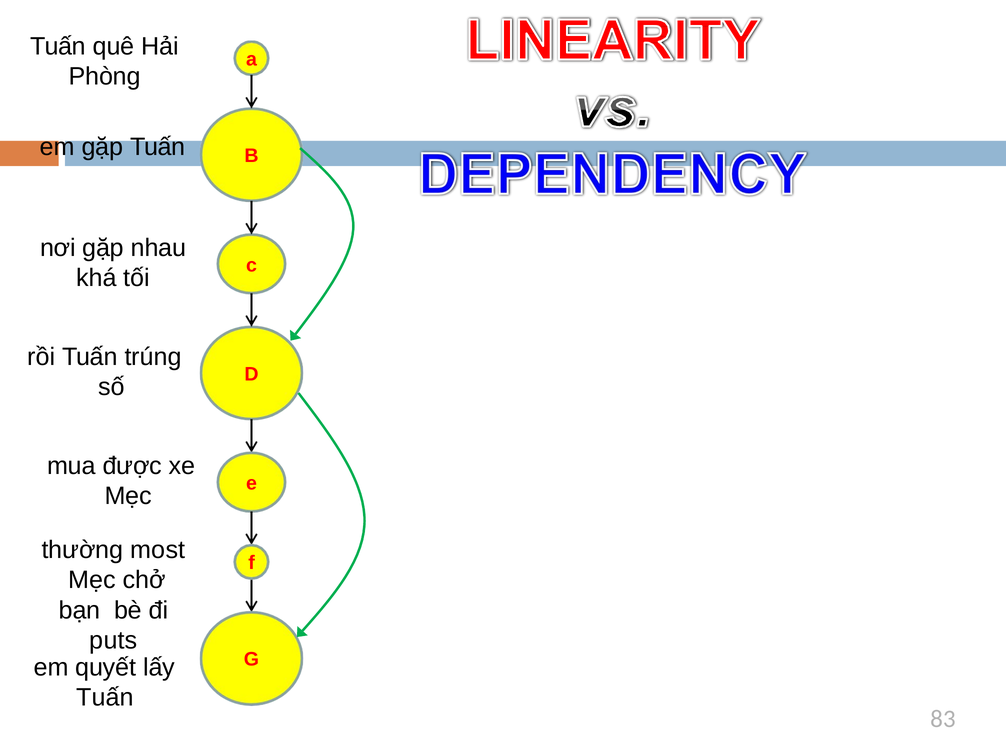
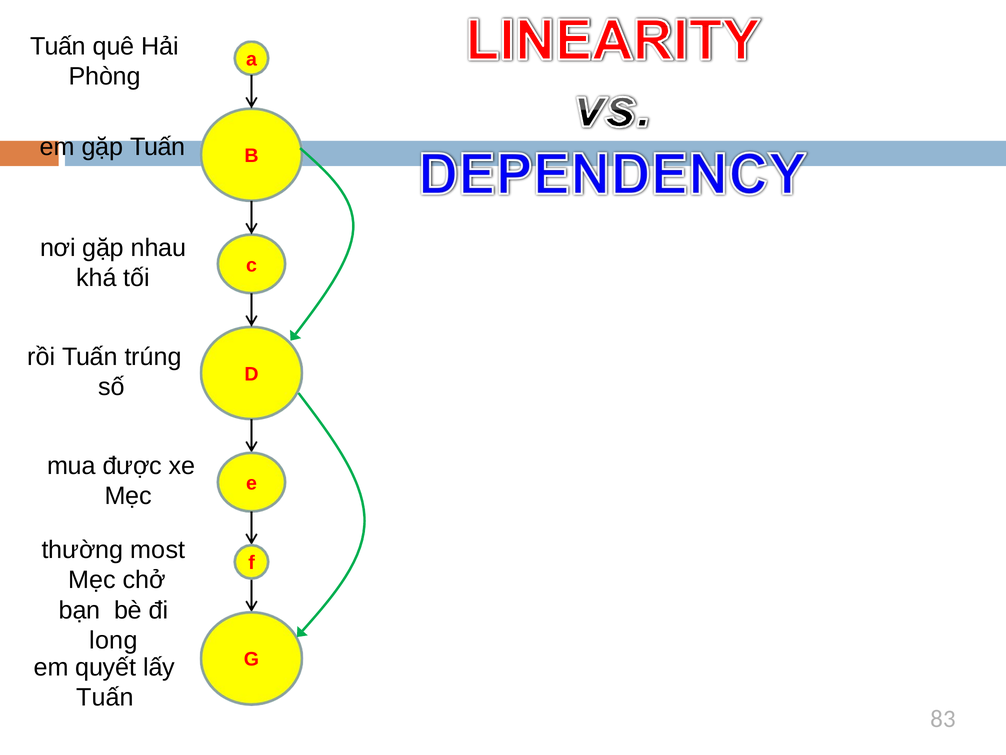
puts: puts -> long
